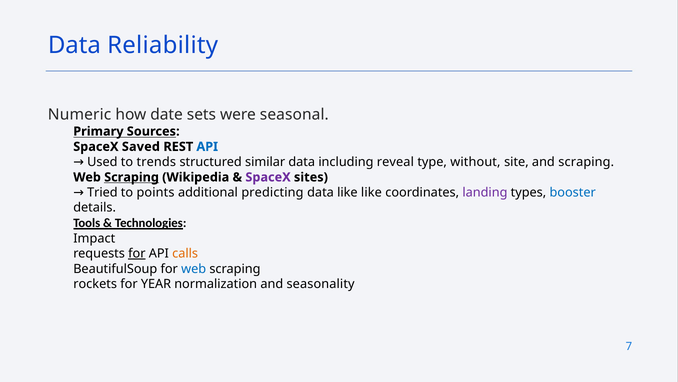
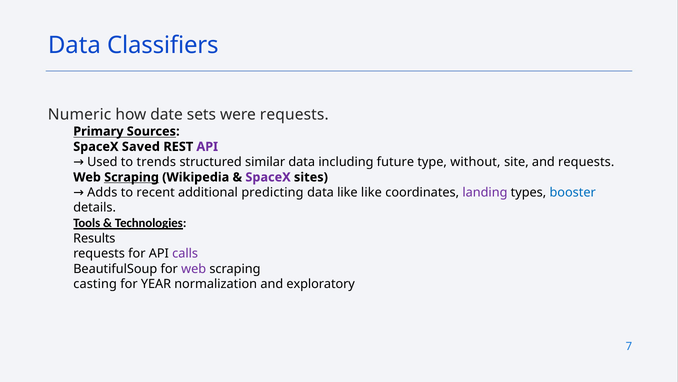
Reliability: Reliability -> Classifiers
were seasonal: seasonal -> requests
API at (207, 146) colour: blue -> purple
reveal: reveal -> future
and scraping: scraping -> requests
Tried: Tried -> Adds
points: points -> recent
Impact: Impact -> Results
for at (137, 253) underline: present -> none
calls colour: orange -> purple
web at (194, 268) colour: blue -> purple
rockets: rockets -> casting
seasonality: seasonality -> exploratory
